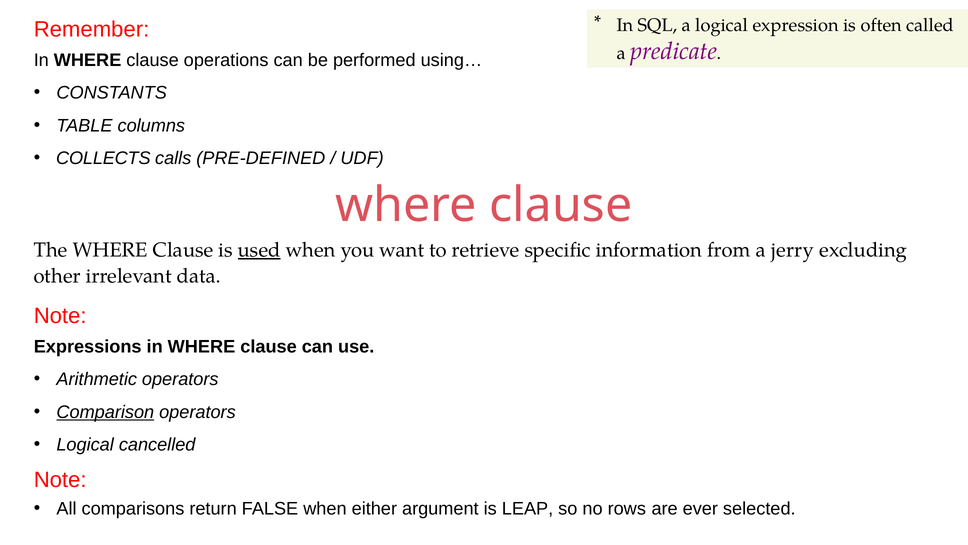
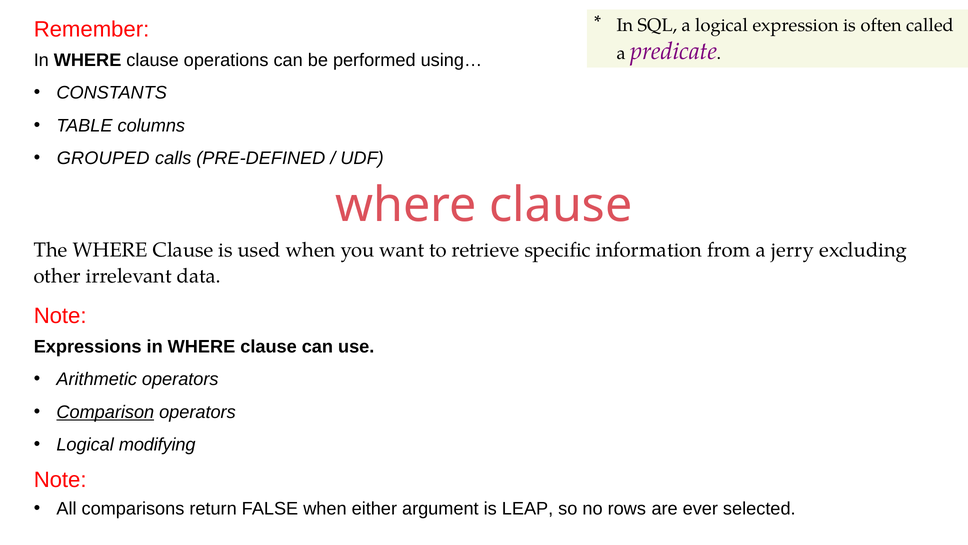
COLLECTS: COLLECTS -> GROUPED
used underline: present -> none
cancelled: cancelled -> modifying
